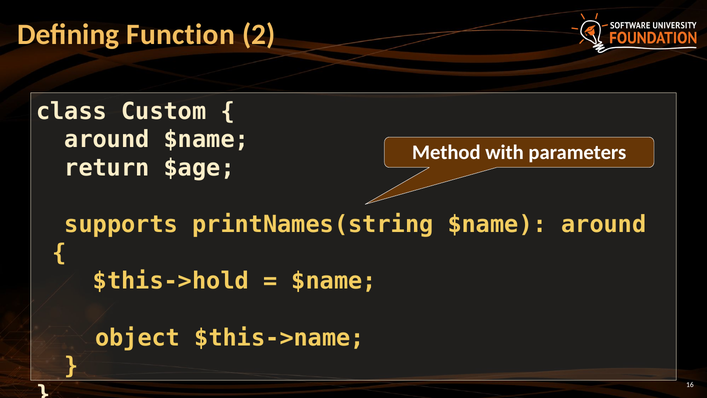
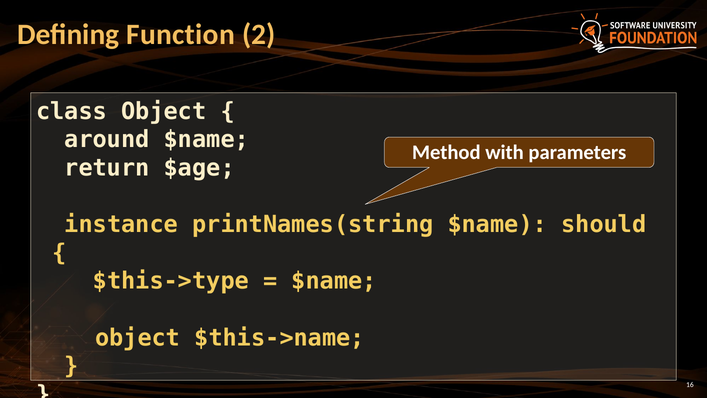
class Custom: Custom -> Object
supports: supports -> instance
$name around: around -> should
$this->hold: $this->hold -> $this->type
